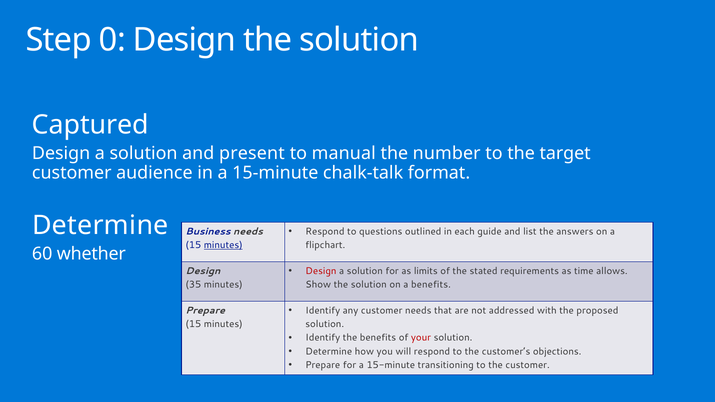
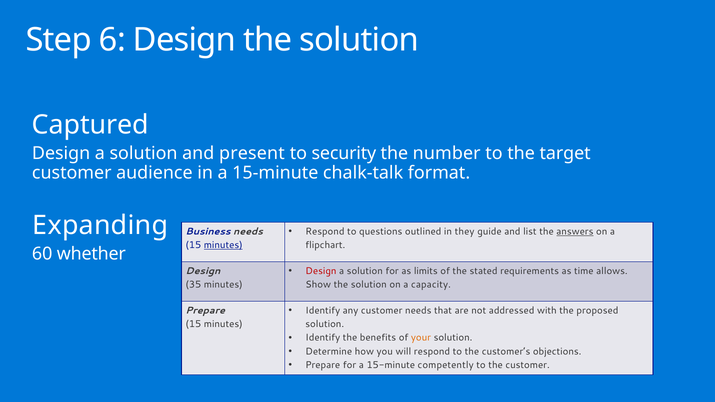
0: 0 -> 6
manual: manual -> security
Determine at (100, 225): Determine -> Expanding
each: each -> they
answers underline: none -> present
a benefits: benefits -> capacity
your colour: red -> orange
transitioning: transitioning -> competently
